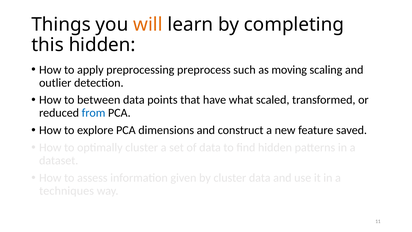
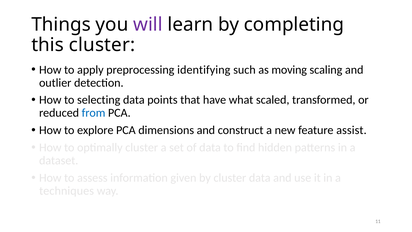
will colour: orange -> purple
this hidden: hidden -> cluster
preprocess: preprocess -> identifying
between: between -> selecting
saved: saved -> assist
